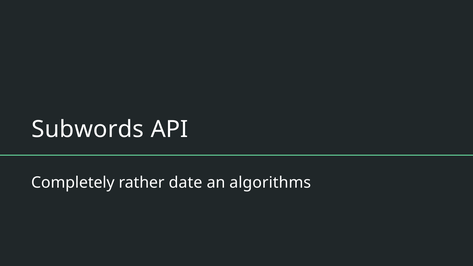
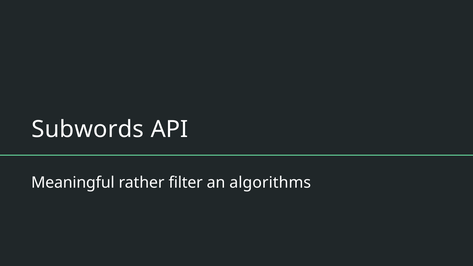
Completely: Completely -> Meaningful
date: date -> filter
